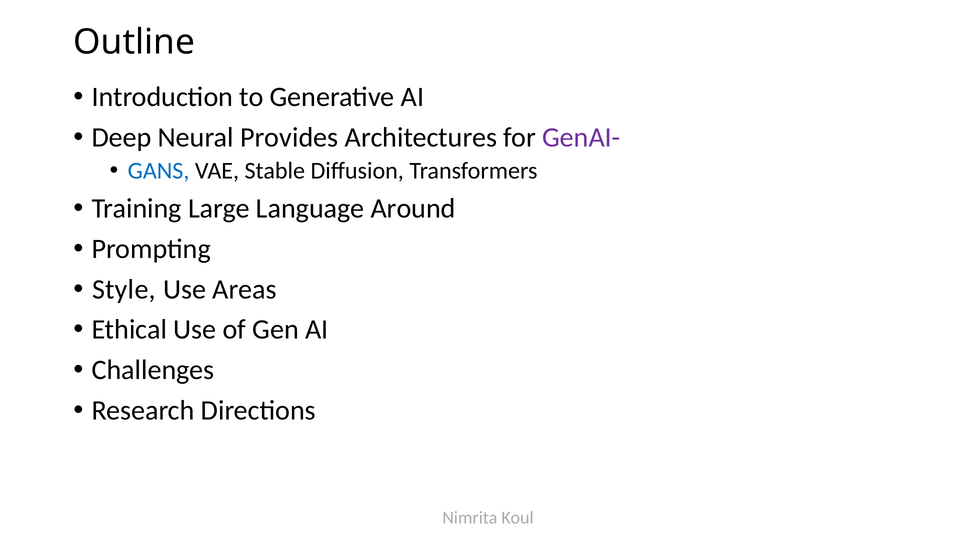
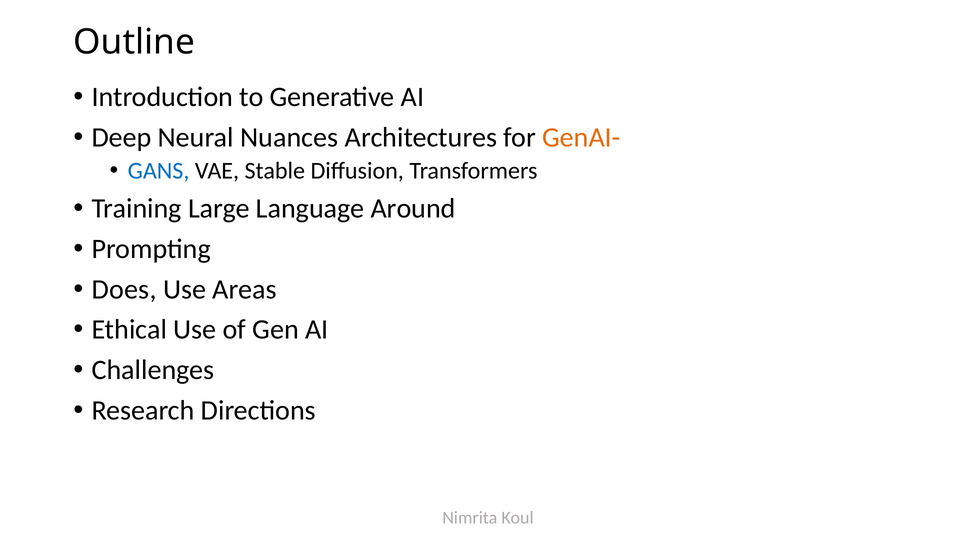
Provides: Provides -> Nuances
GenAI- colour: purple -> orange
Style: Style -> Does
